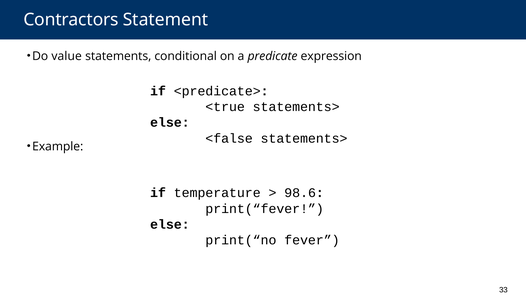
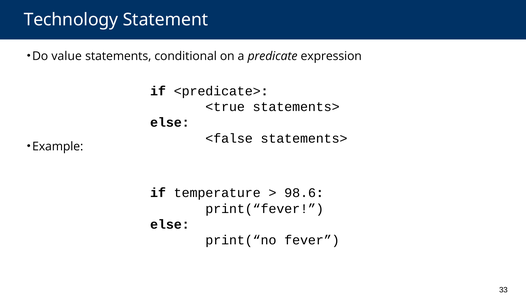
Contractors: Contractors -> Technology
